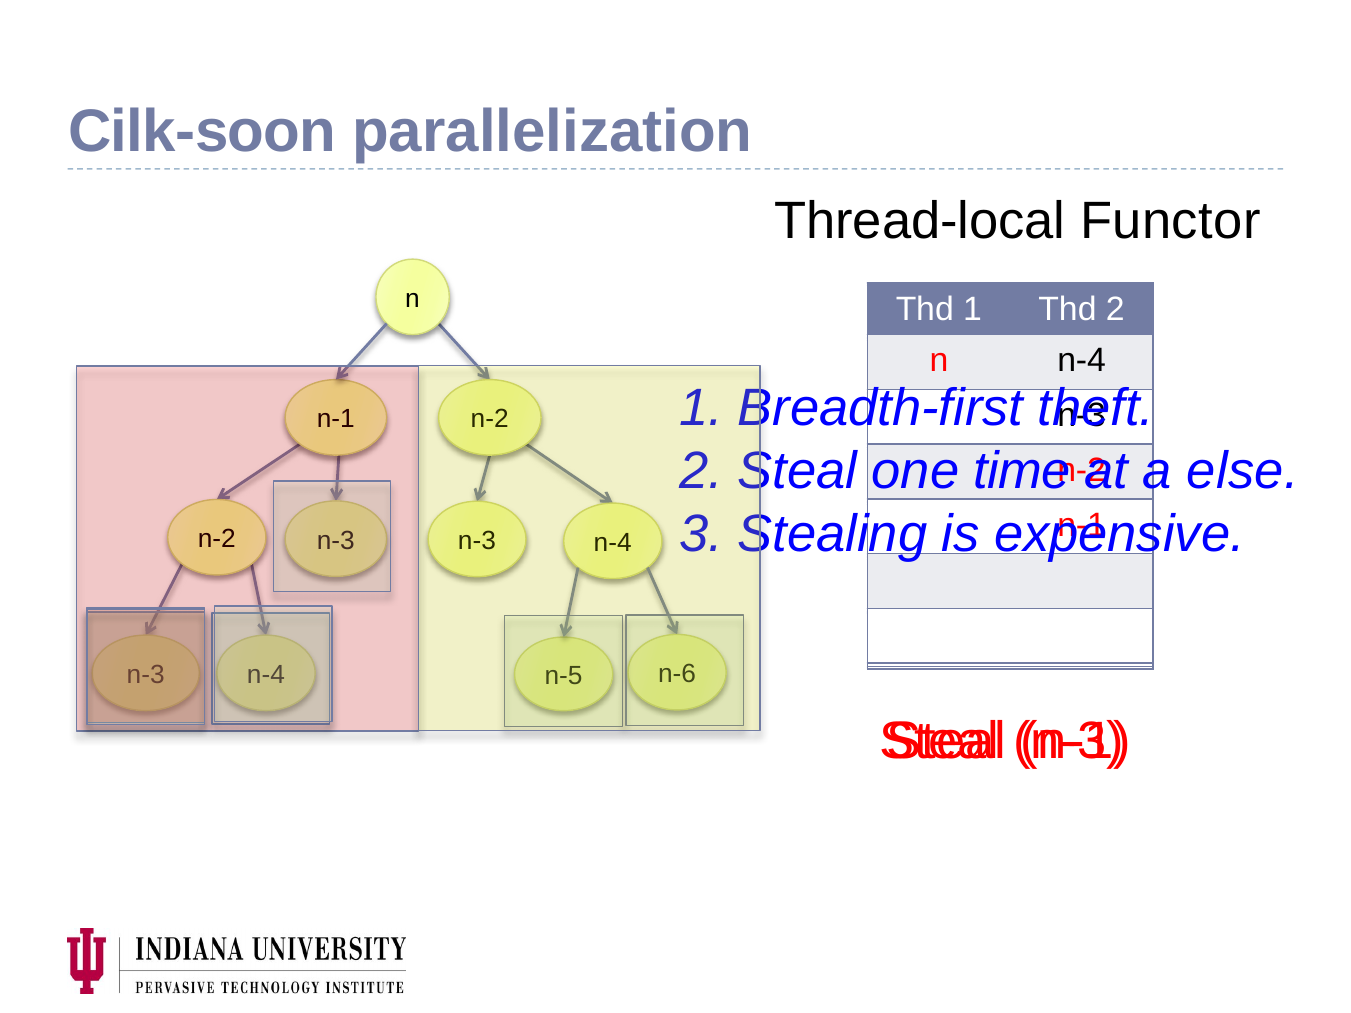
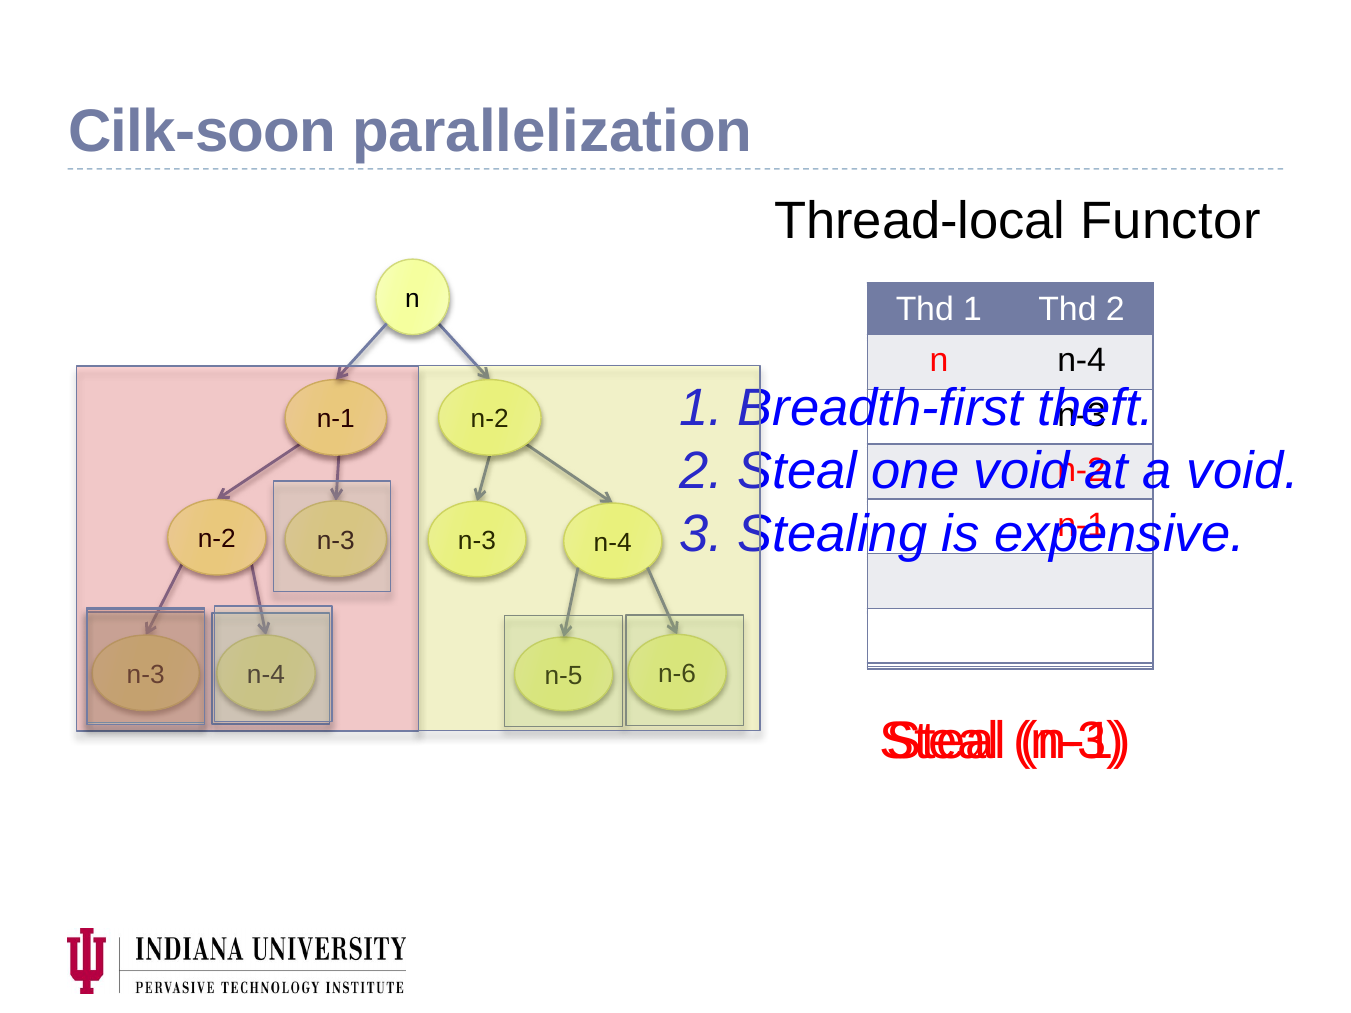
time at (1022, 471): time -> void
a else: else -> void
